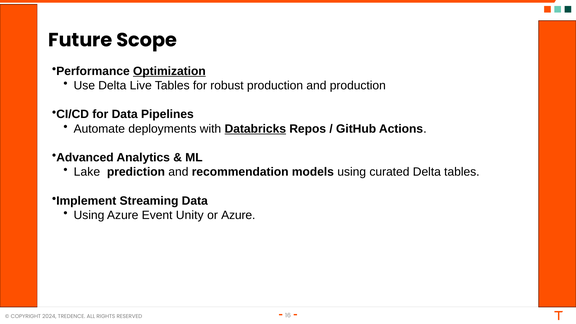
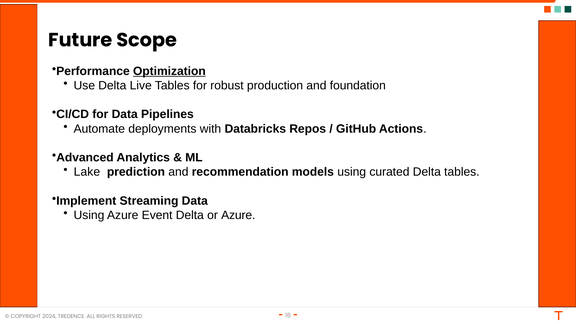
and production: production -> foundation
Databricks underline: present -> none
Event Unity: Unity -> Delta
